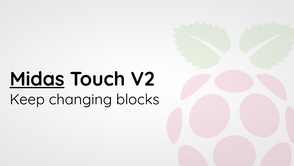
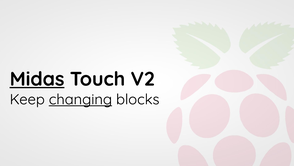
changing underline: none -> present
